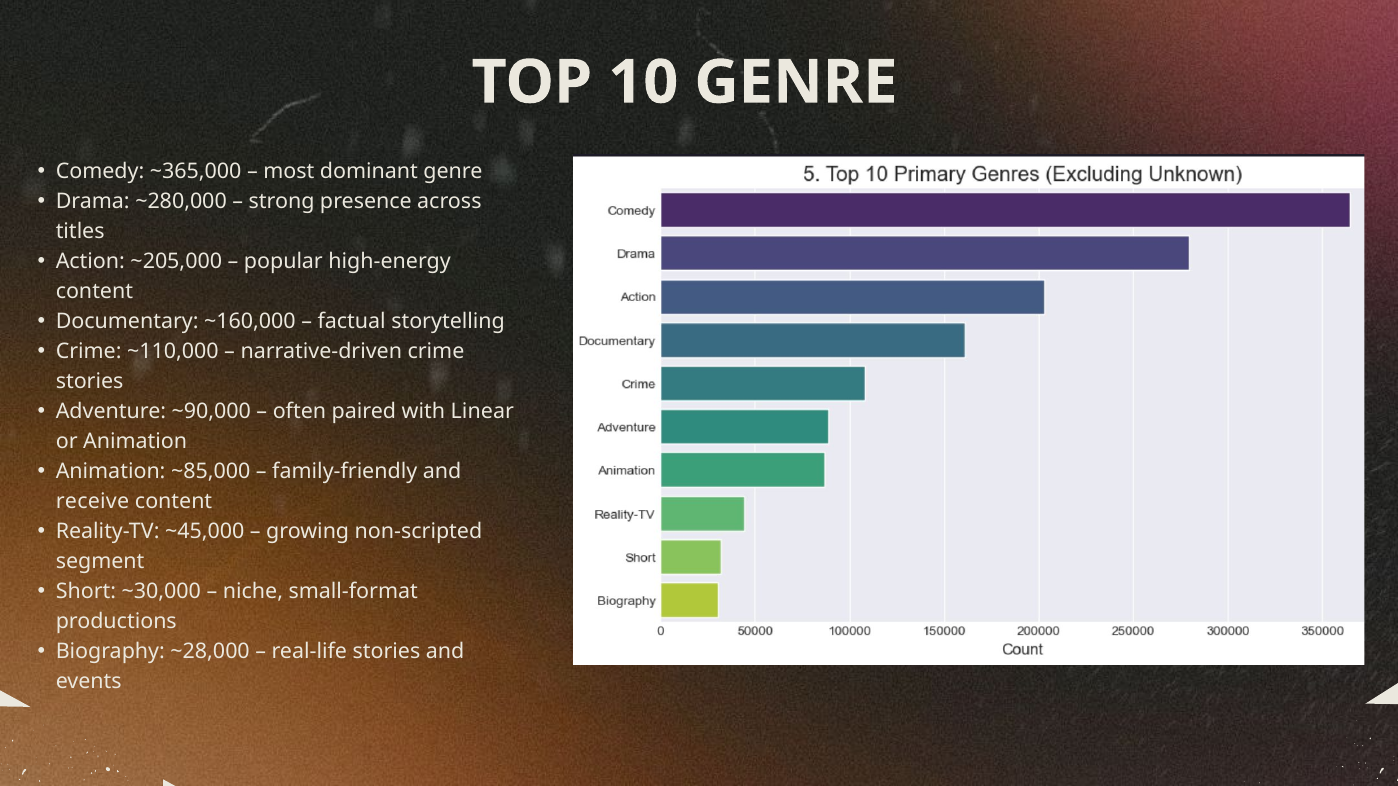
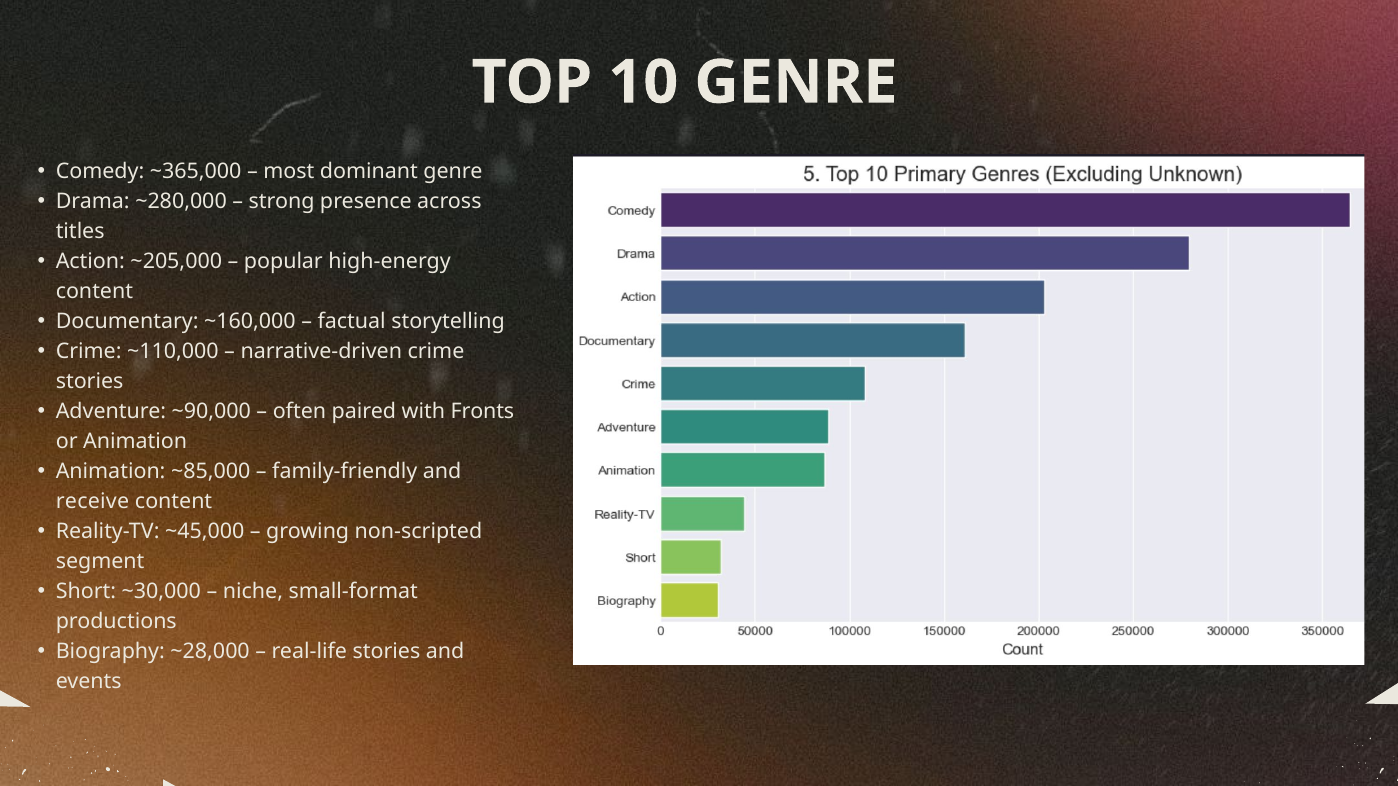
Linear: Linear -> Fronts
